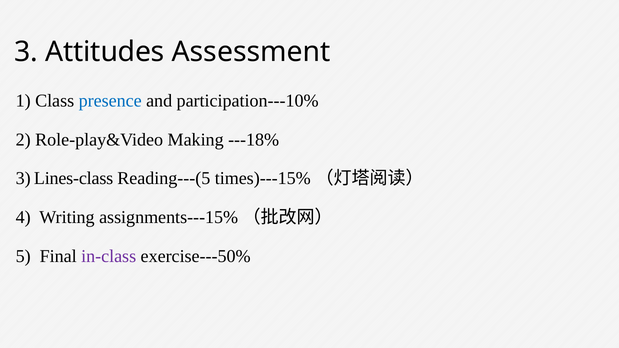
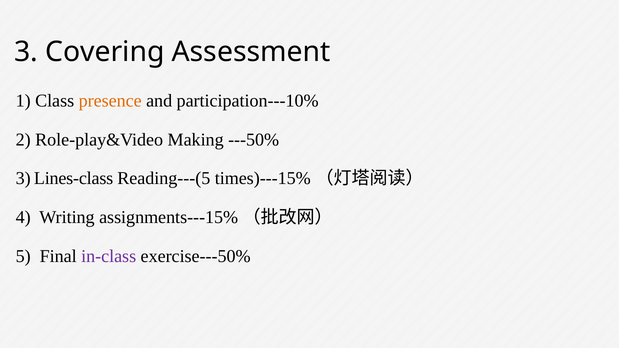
Attitudes: Attitudes -> Covering
presence colour: blue -> orange
---18%: ---18% -> ---50%
